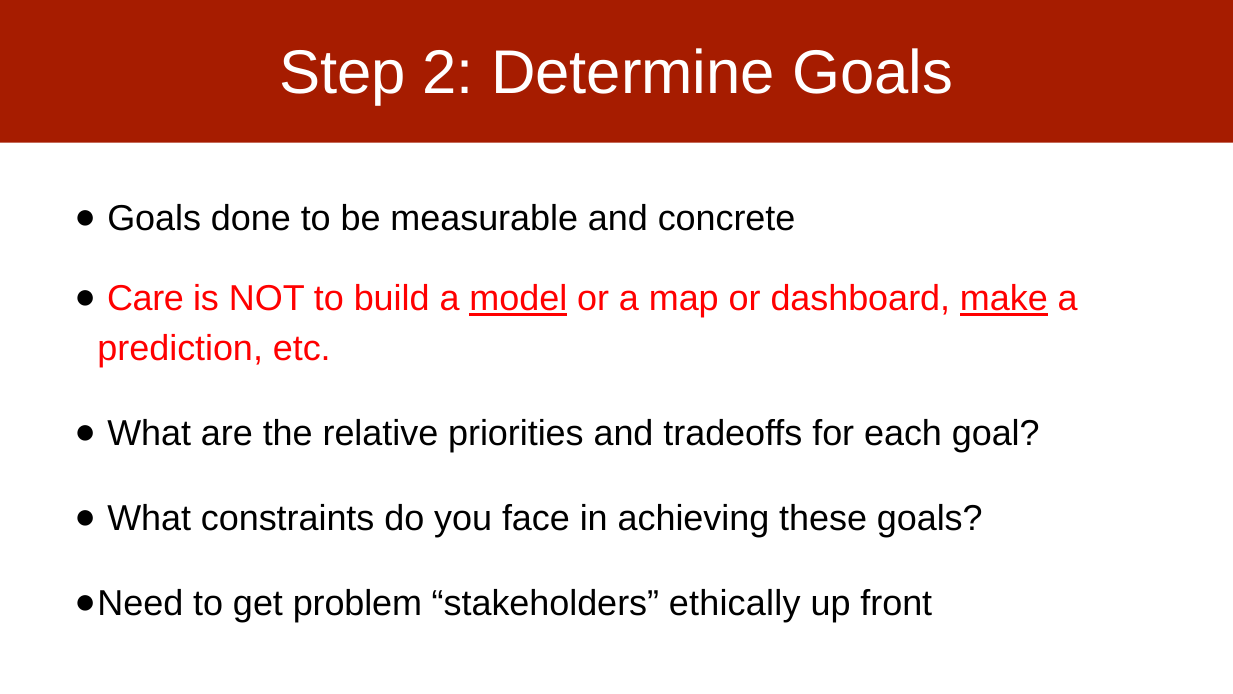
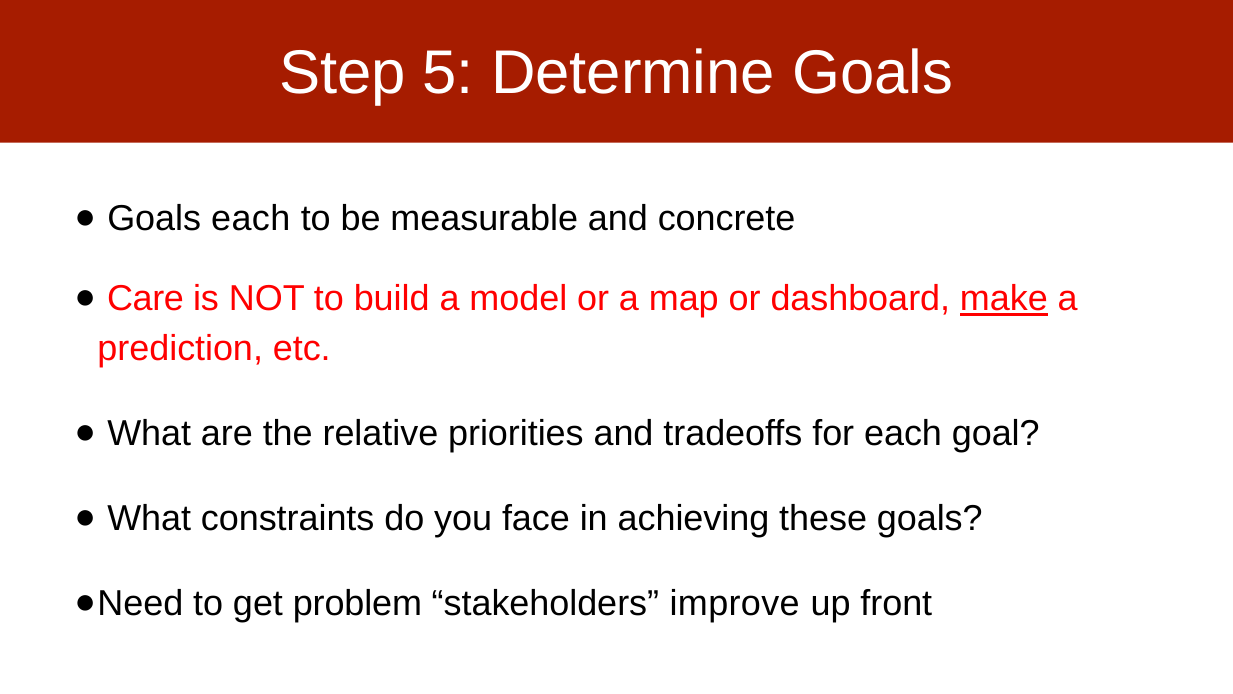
2: 2 -> 5
Goals done: done -> each
model underline: present -> none
ethically: ethically -> improve
